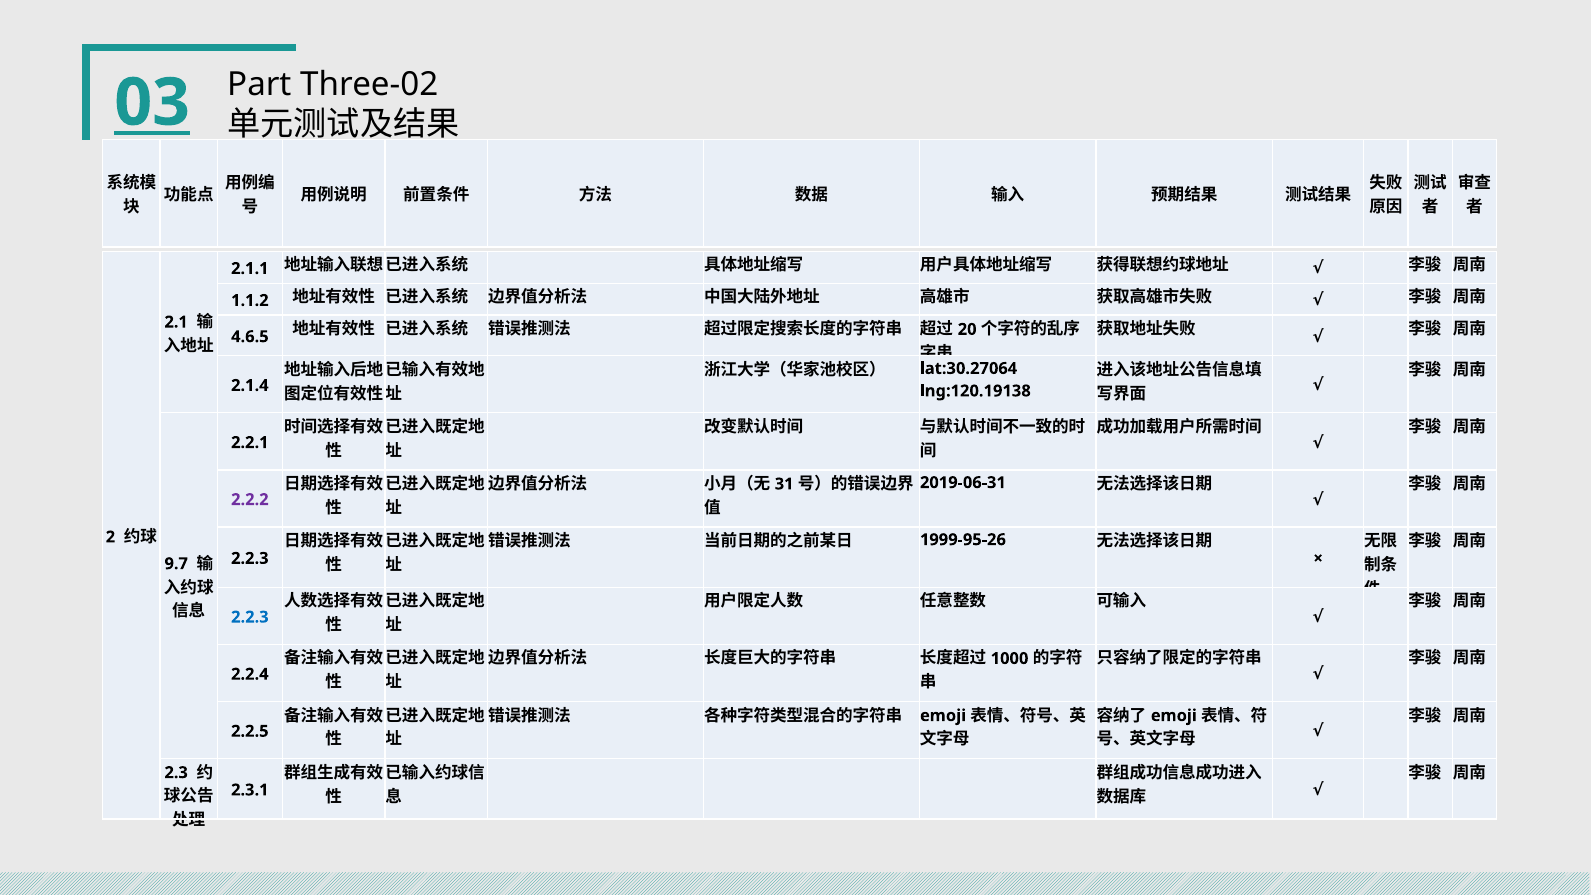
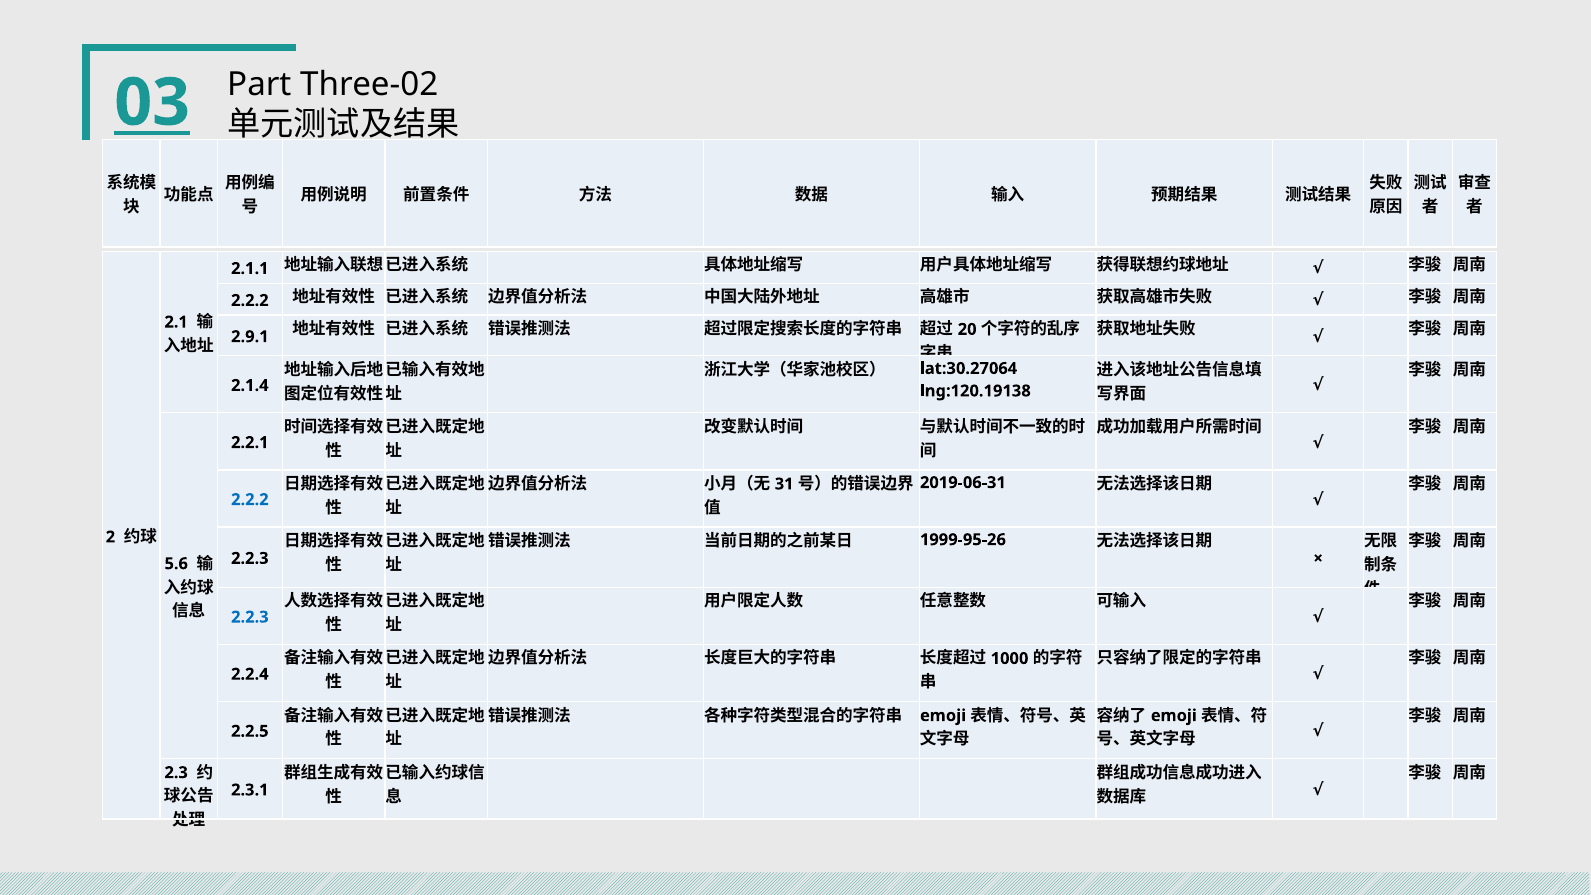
1.1.2 at (250, 300): 1.1.2 -> 2.2.2
4.6.5: 4.6.5 -> 2.9.1
2.2.2 at (250, 500) colour: purple -> blue
9.7: 9.7 -> 5.6
